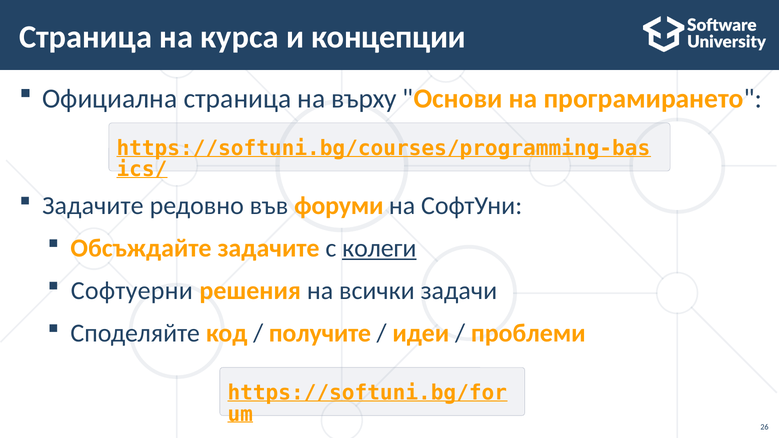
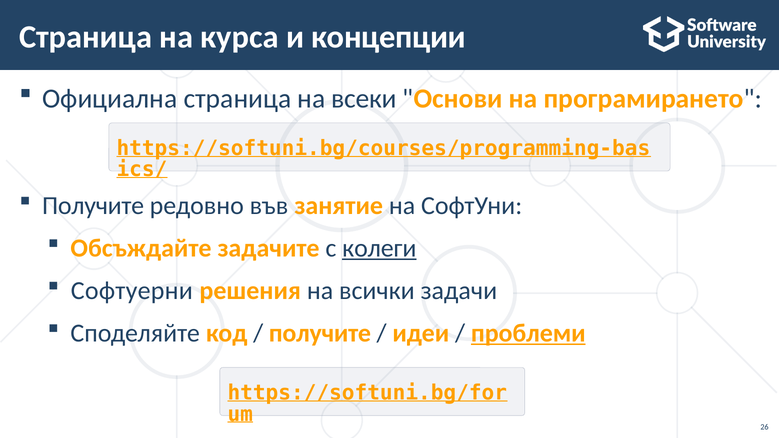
върху: върху -> всеки
Задачите at (93, 206): Задачите -> Получите
форуми: форуми -> занятие
проблеми underline: none -> present
